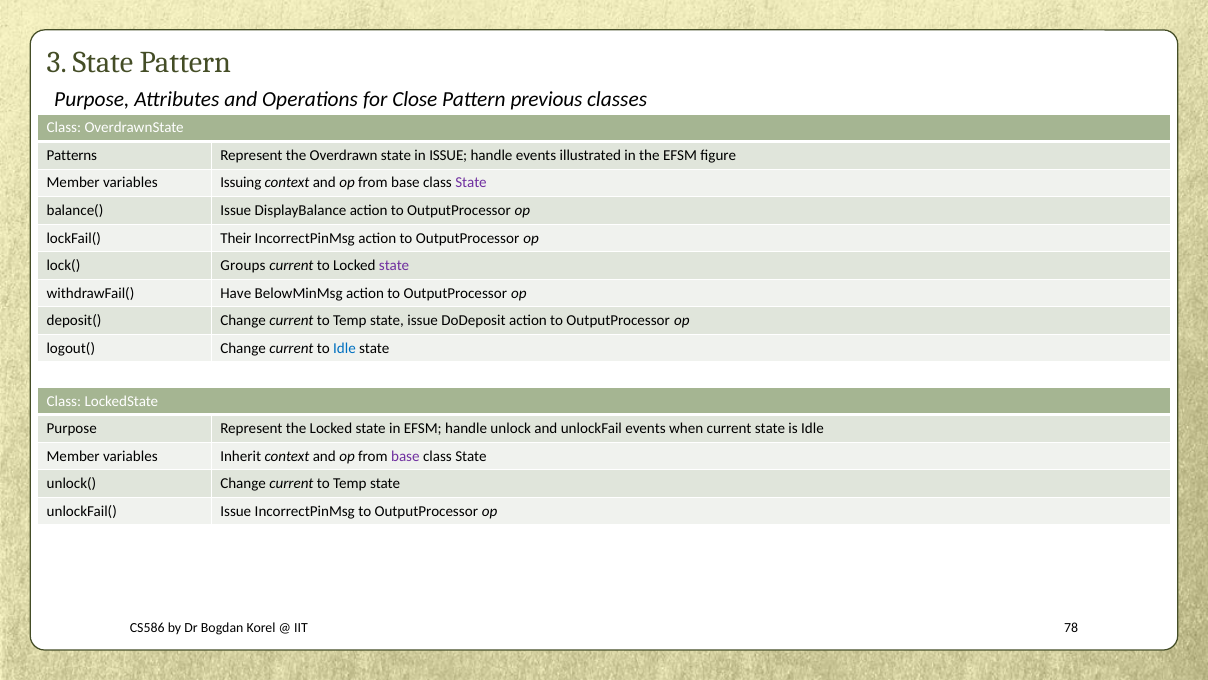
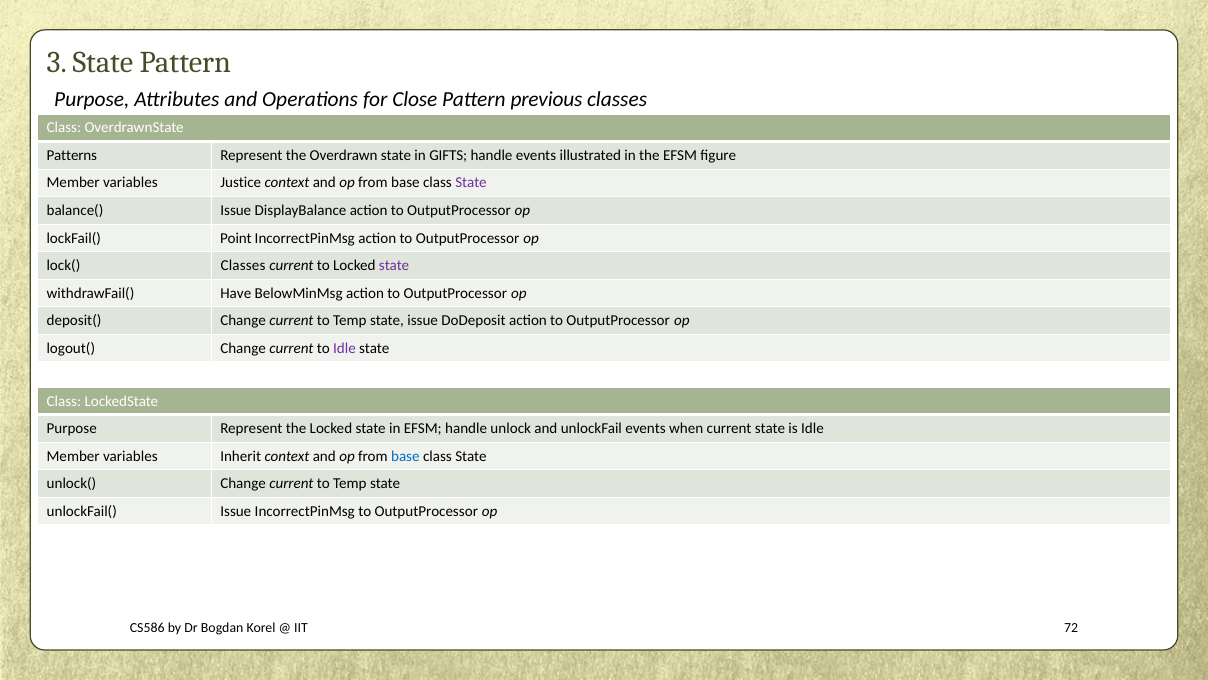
in ISSUE: ISSUE -> GIFTS
Issuing: Issuing -> Justice
Their: Their -> Point
lock( Groups: Groups -> Classes
Idle at (345, 348) colour: blue -> purple
base at (405, 456) colour: purple -> blue
78: 78 -> 72
